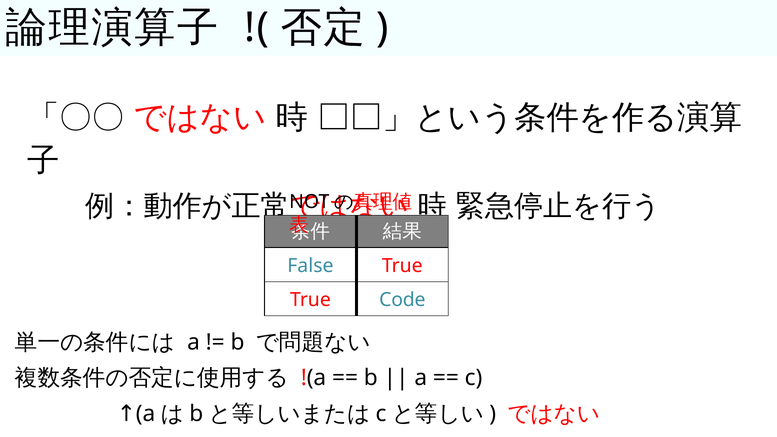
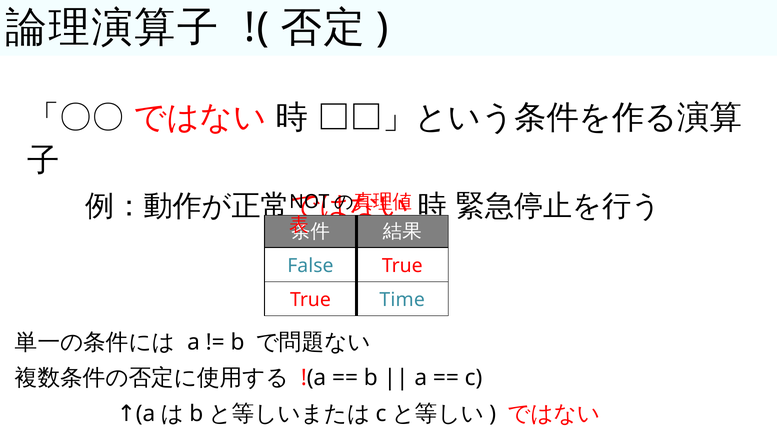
Code: Code -> Time
